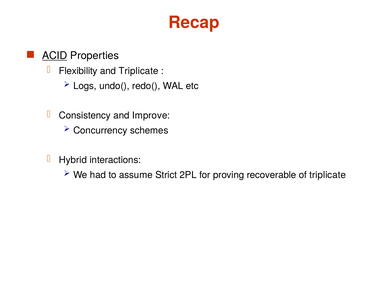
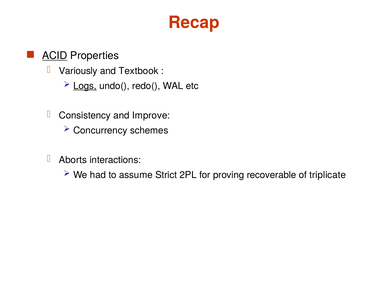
Flexibility: Flexibility -> Variously
and Triplicate: Triplicate -> Textbook
Logs underline: none -> present
Hybrid: Hybrid -> Aborts
